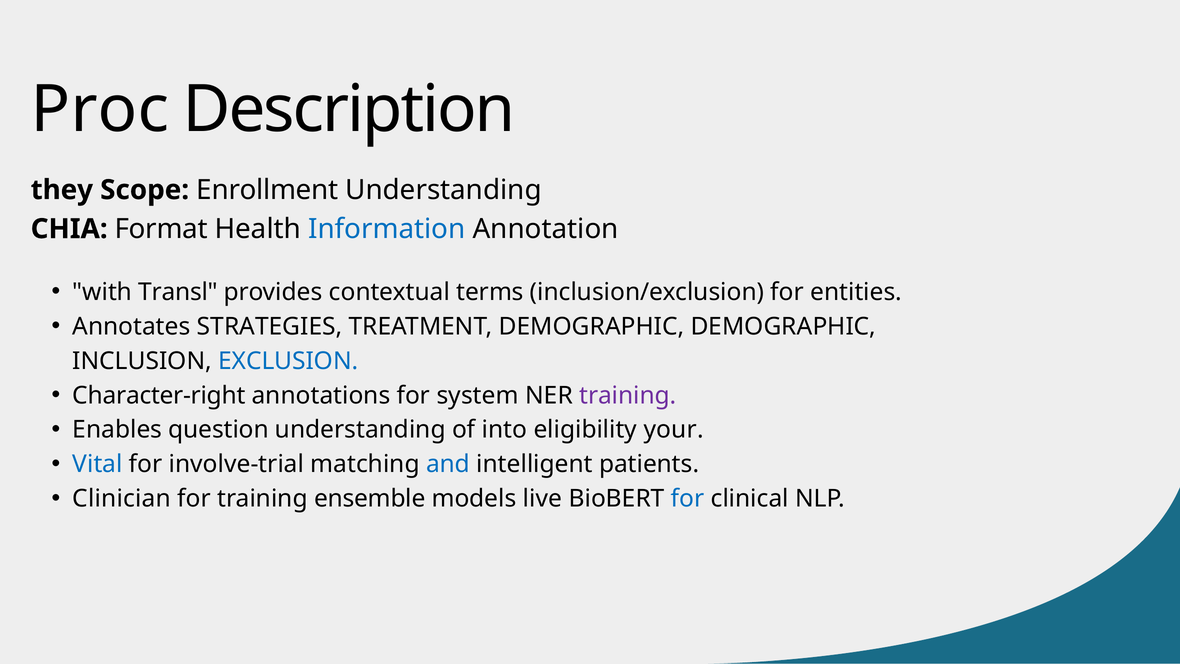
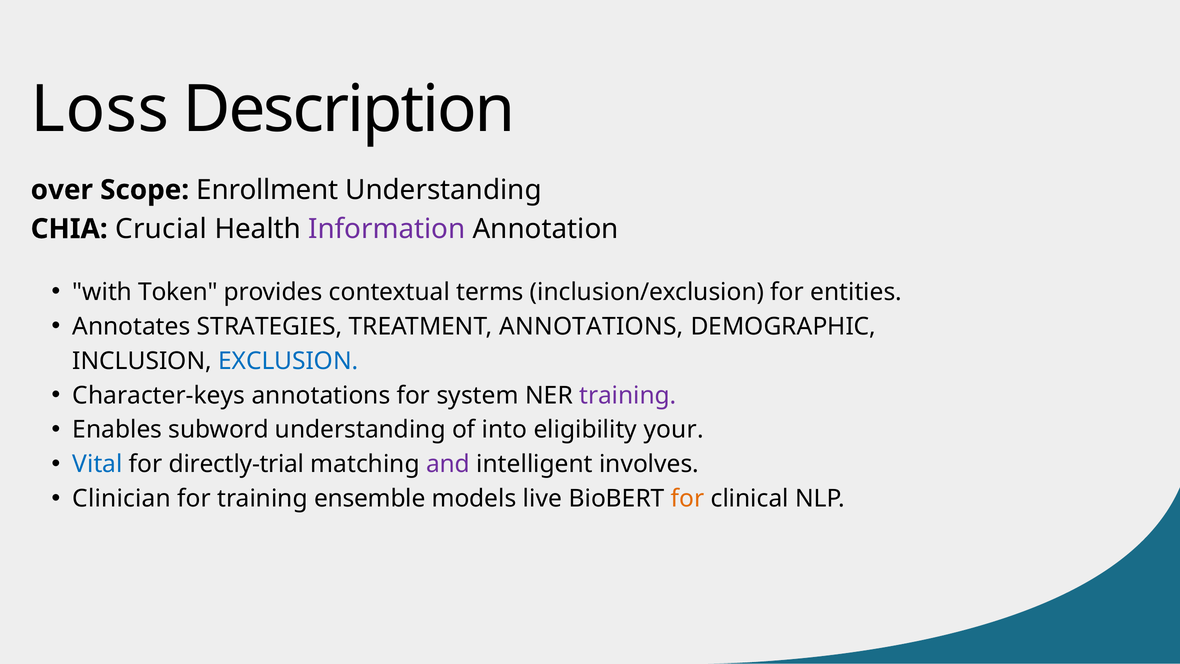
Proc: Proc -> Loss
they: they -> over
Format: Format -> Crucial
Information colour: blue -> purple
Transl: Transl -> Token
TREATMENT DEMOGRAPHIC: DEMOGRAPHIC -> ANNOTATIONS
Character-right: Character-right -> Character-keys
question: question -> subword
involve-trial: involve-trial -> directly-trial
and colour: blue -> purple
patients: patients -> involves
for at (688, 499) colour: blue -> orange
